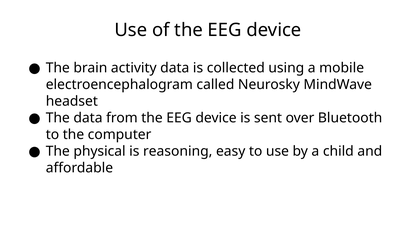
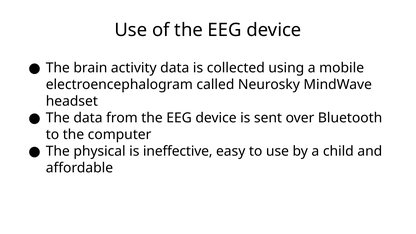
reasoning: reasoning -> ineffective
